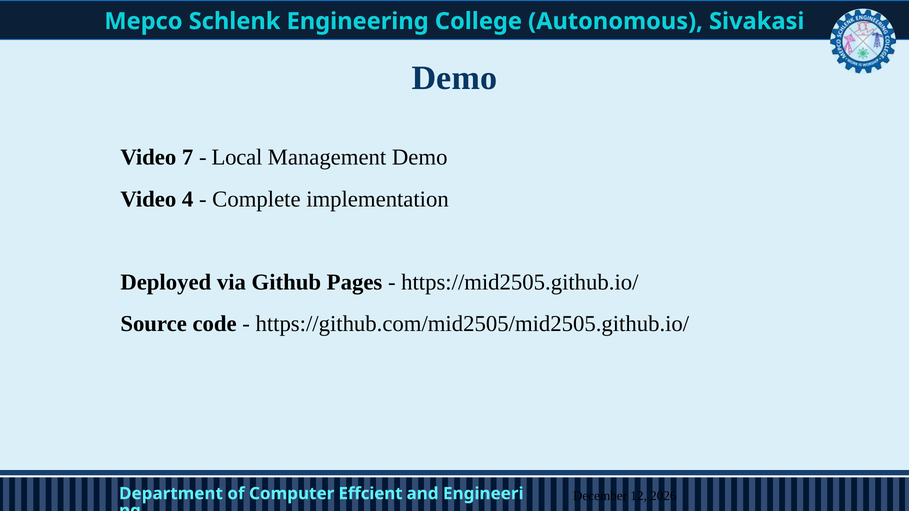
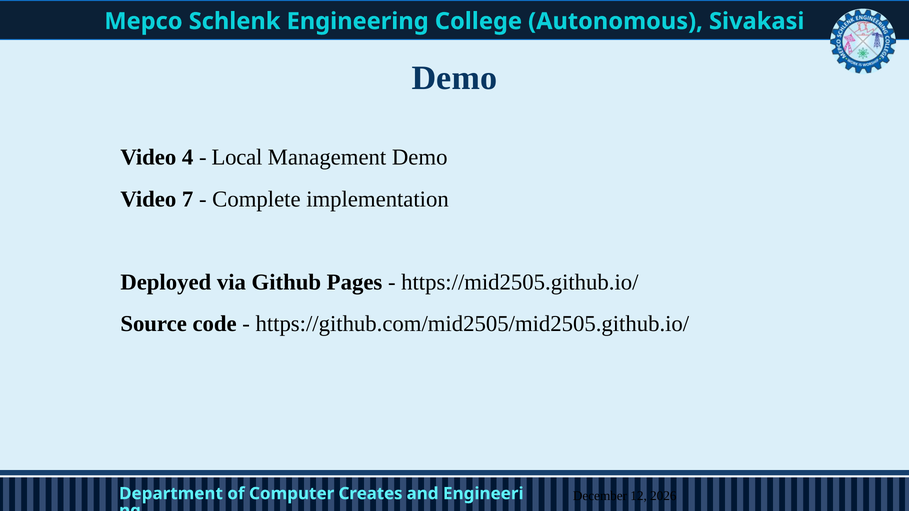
7: 7 -> 4
4: 4 -> 7
Effcient: Effcient -> Creates
